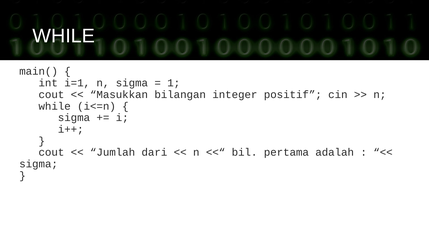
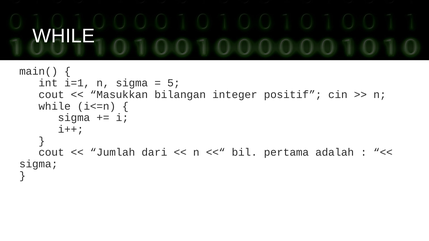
1: 1 -> 5
